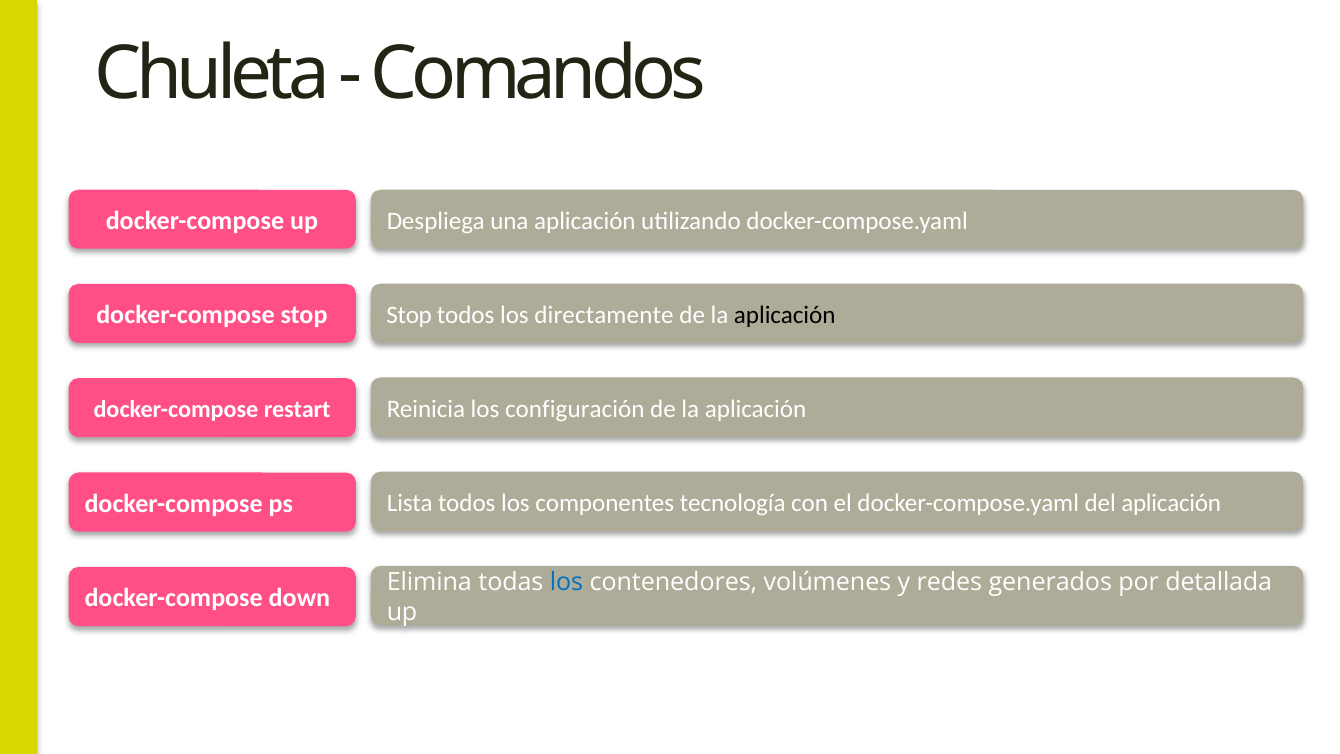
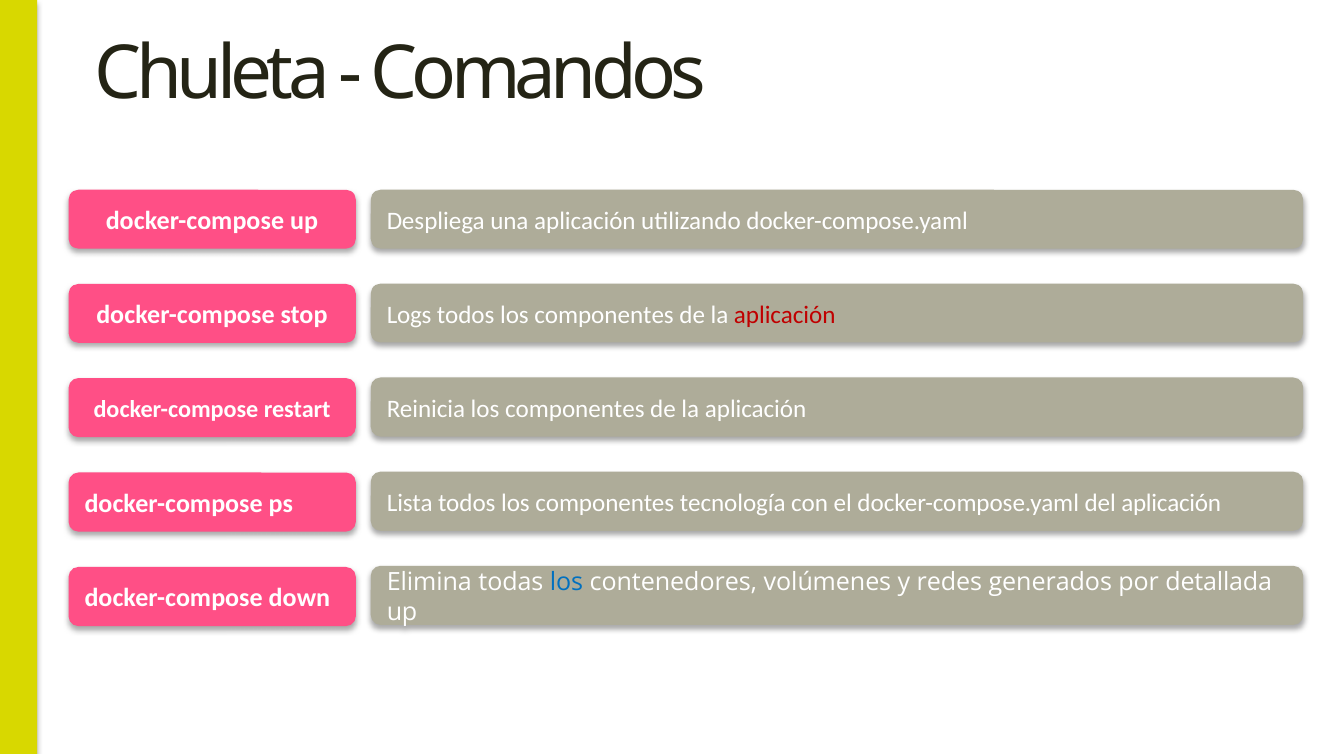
stop Stop: Stop -> Logs
directamente at (604, 315): directamente -> componentes
aplicación at (785, 315) colour: black -> red
Reinicia los configuración: configuración -> componentes
